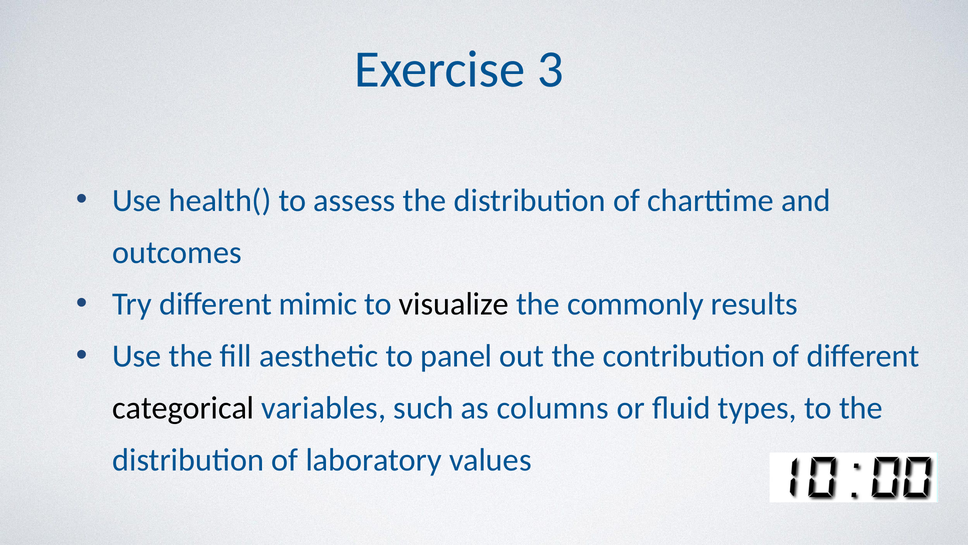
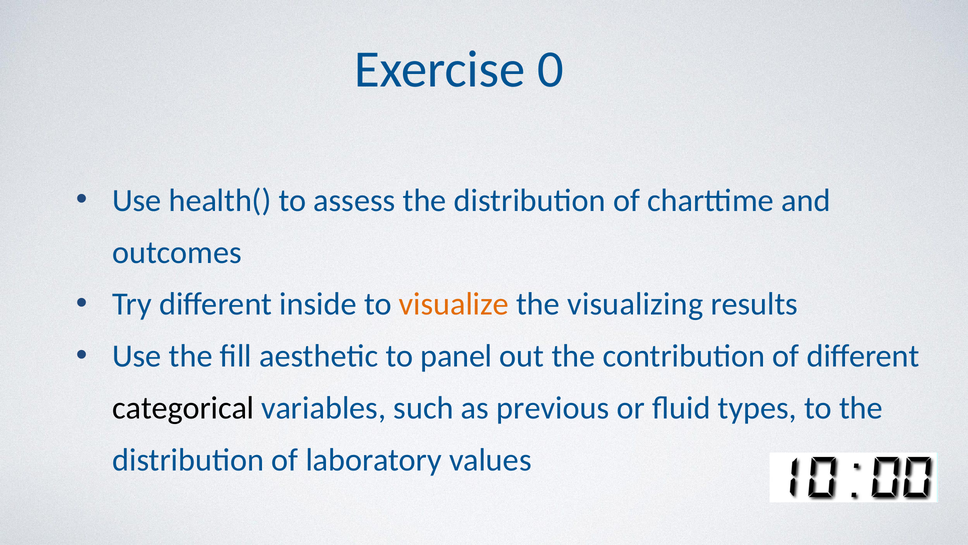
3: 3 -> 0
mimic: mimic -> inside
visualize colour: black -> orange
commonly: commonly -> visualizing
columns: columns -> previous
